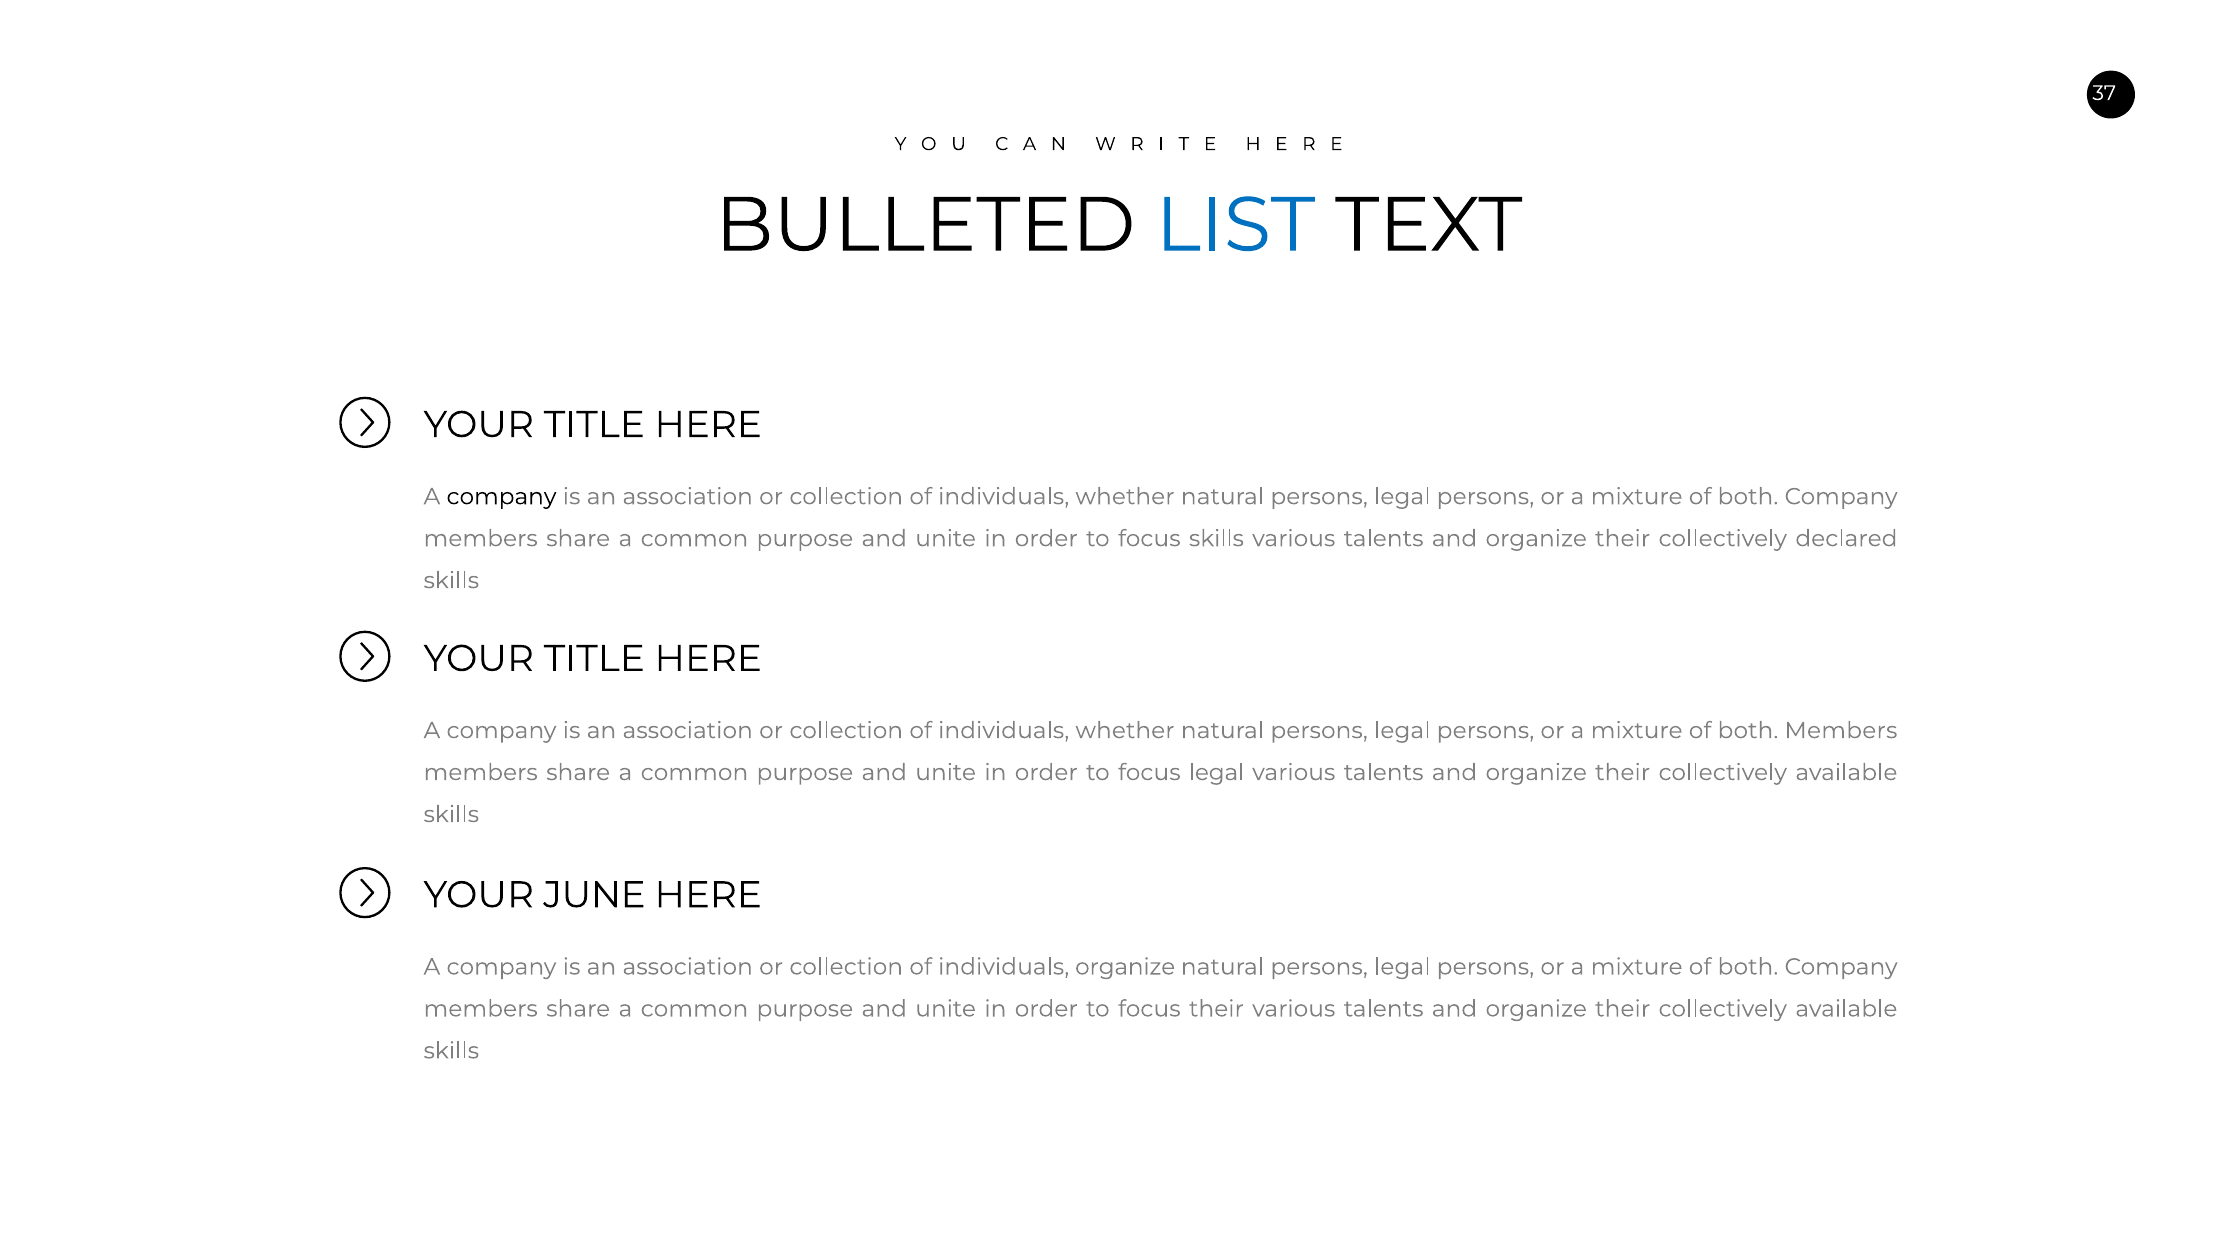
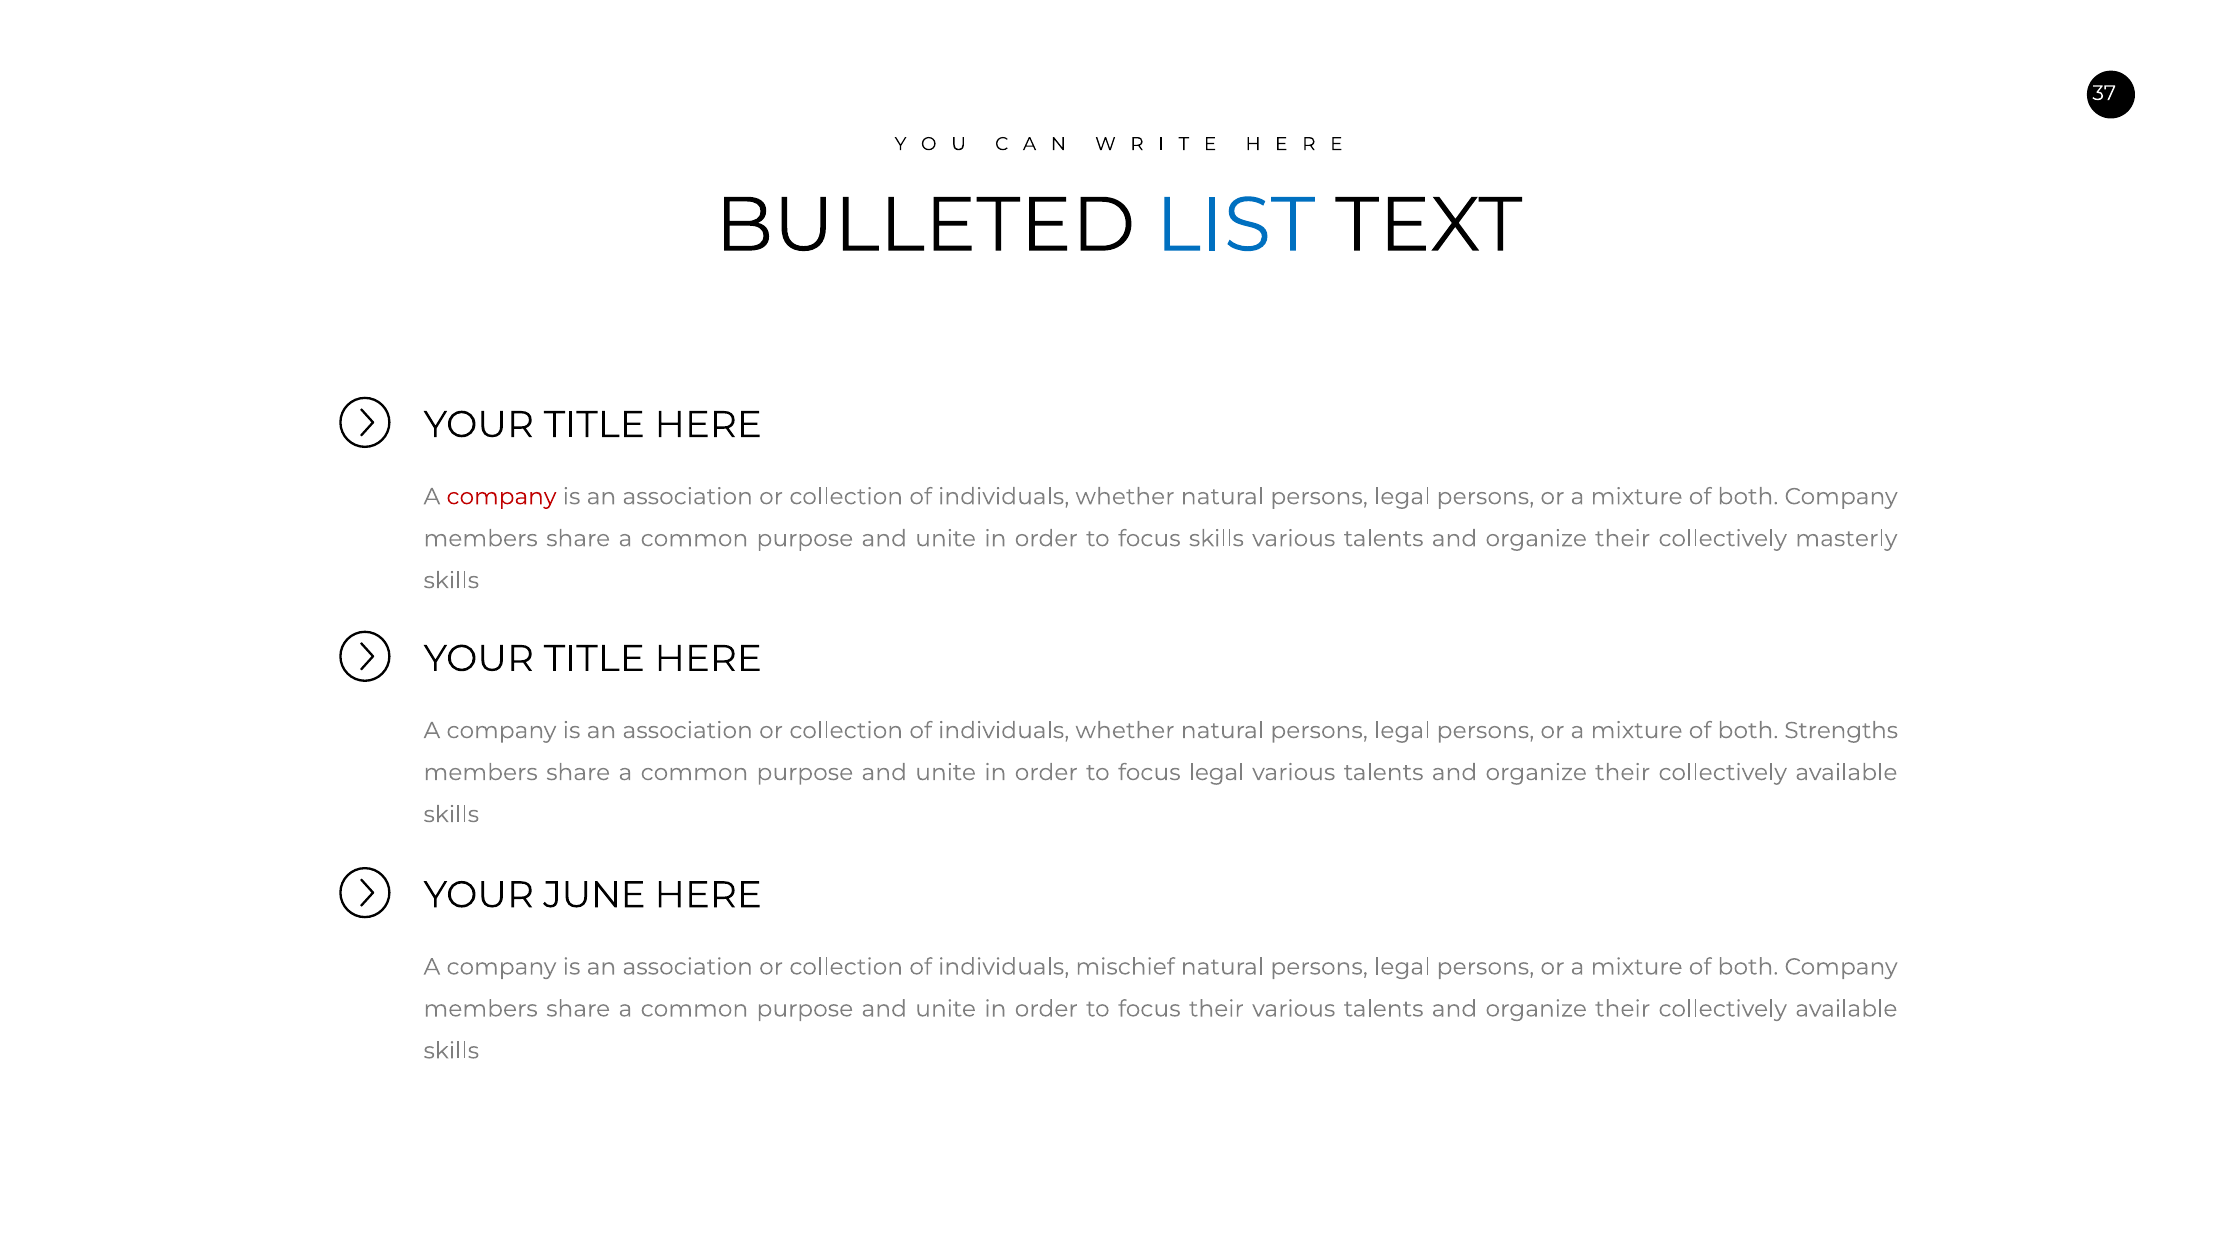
company at (501, 497) colour: black -> red
declared: declared -> masterly
both Members: Members -> Strengths
individuals organize: organize -> mischief
